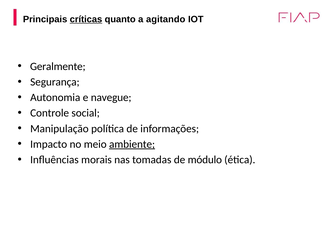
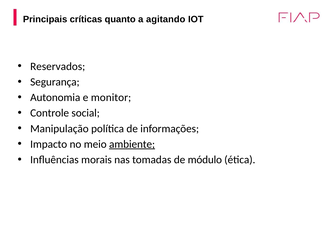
críticas underline: present -> none
Geralmente: Geralmente -> Reservados
navegue: navegue -> monitor
